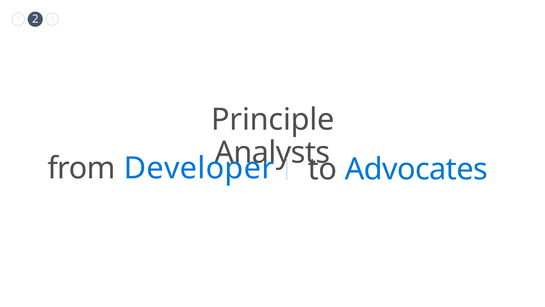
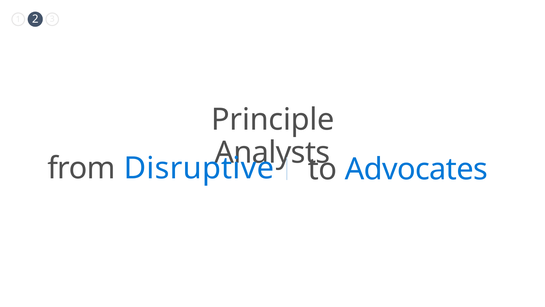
Developer: Developer -> Disruptive
